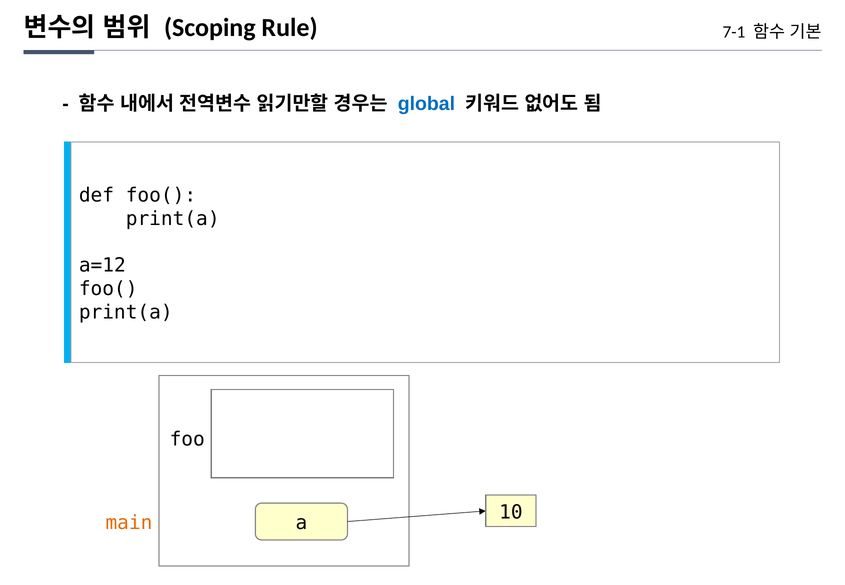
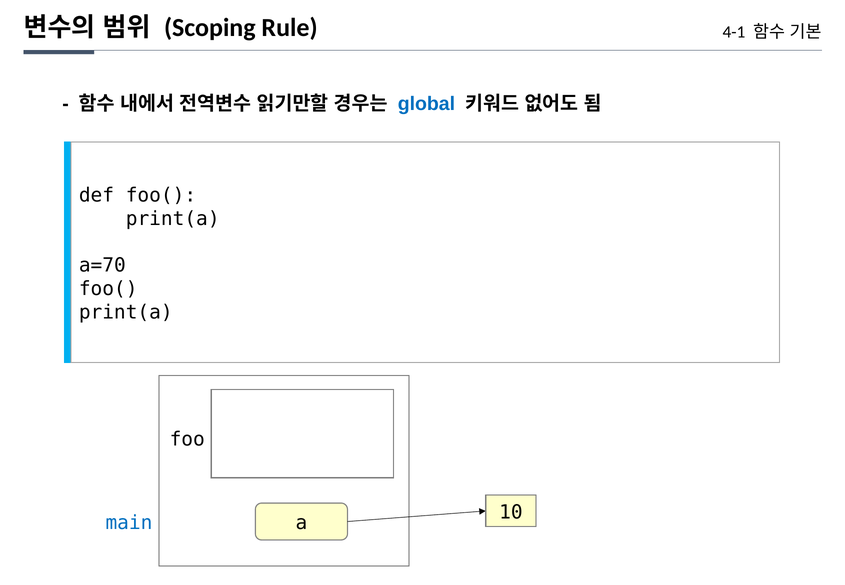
7-1: 7-1 -> 4-1
a=12: a=12 -> a=70
main colour: orange -> blue
